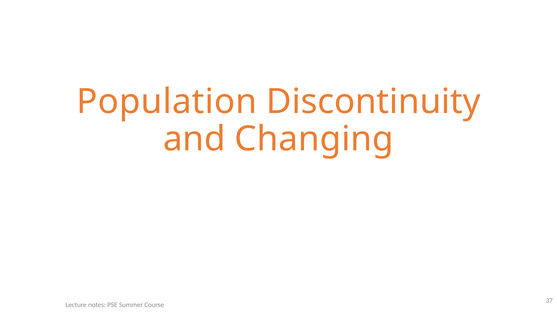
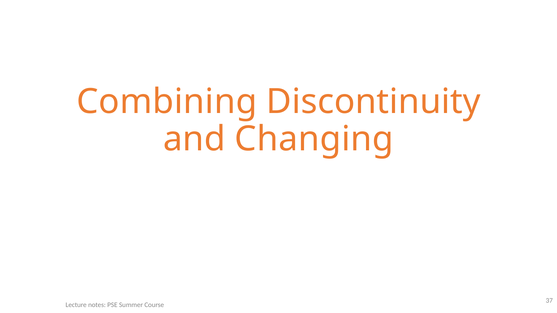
Population: Population -> Combining
